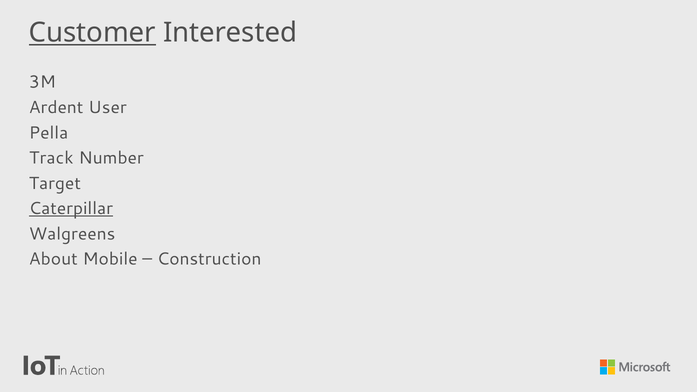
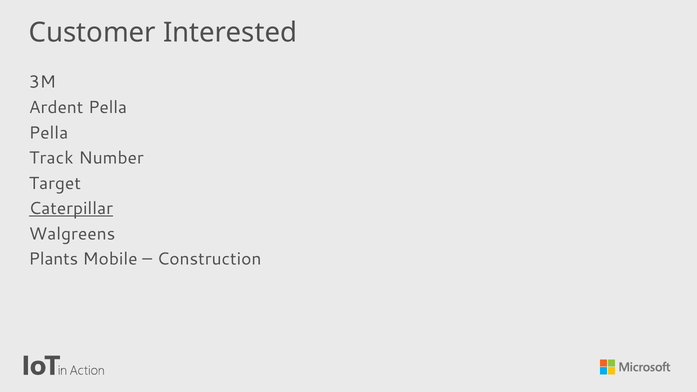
Customer underline: present -> none
Ardent User: User -> Pella
About: About -> Plants
